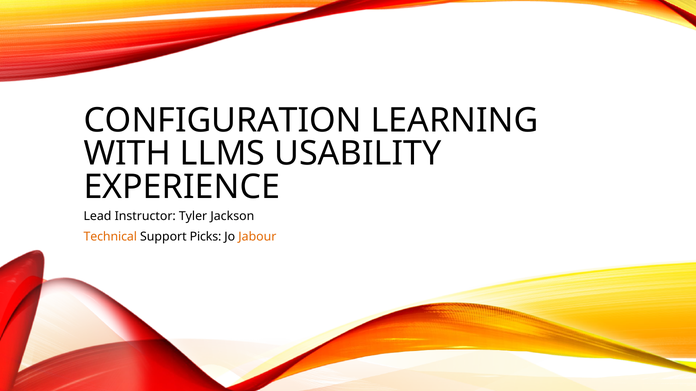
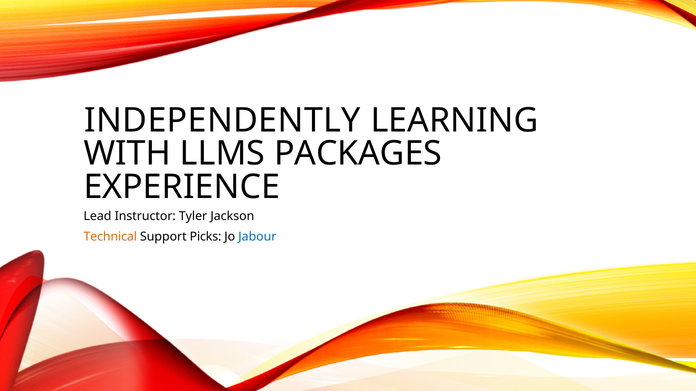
CONFIGURATION: CONFIGURATION -> INDEPENDENTLY
USABILITY: USABILITY -> PACKAGES
Jabour colour: orange -> blue
